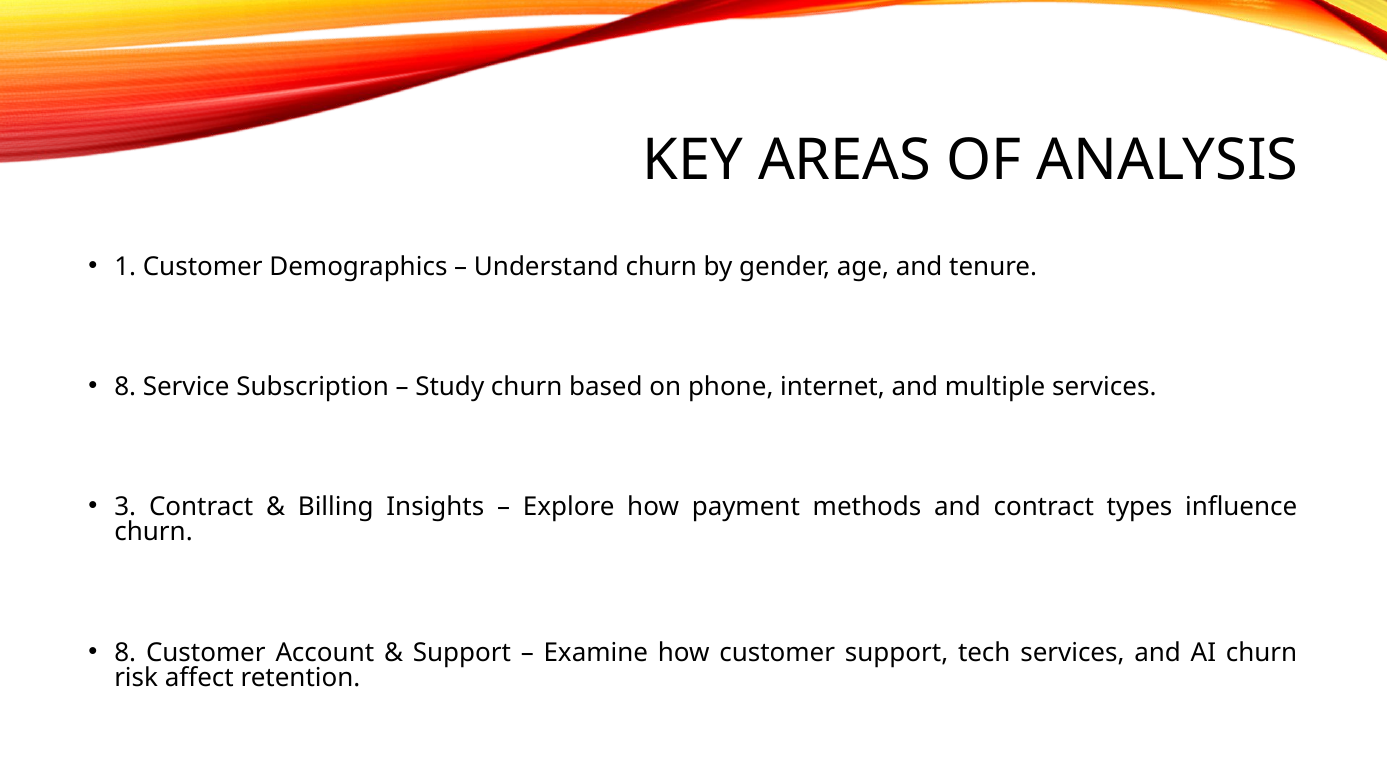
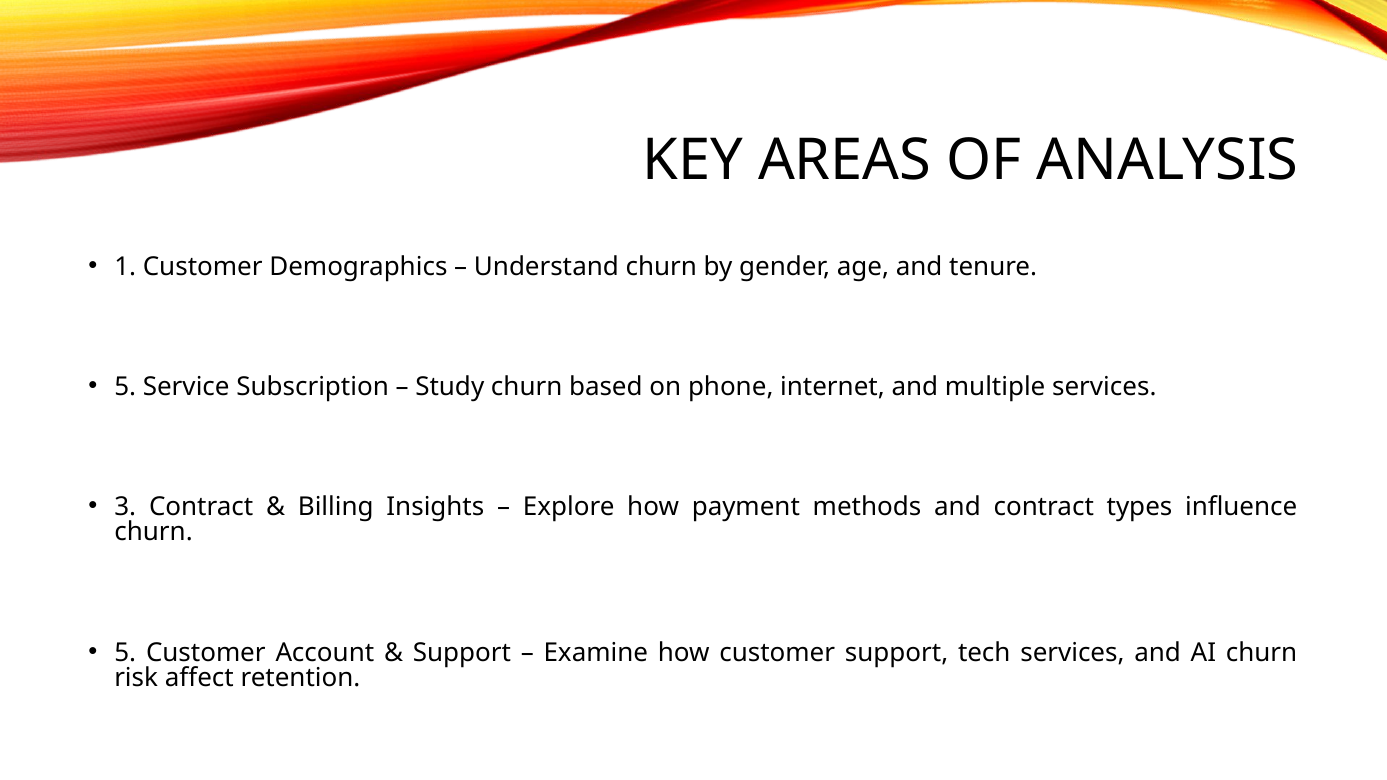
8 at (125, 387): 8 -> 5
8 at (125, 653): 8 -> 5
